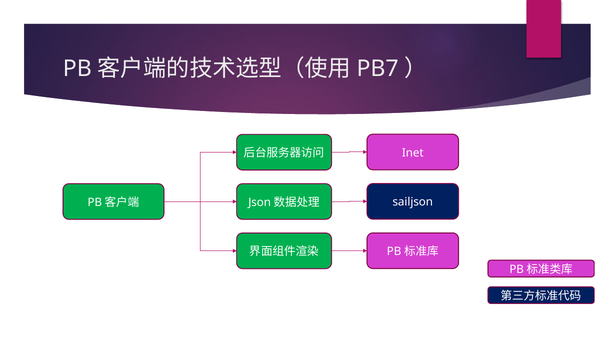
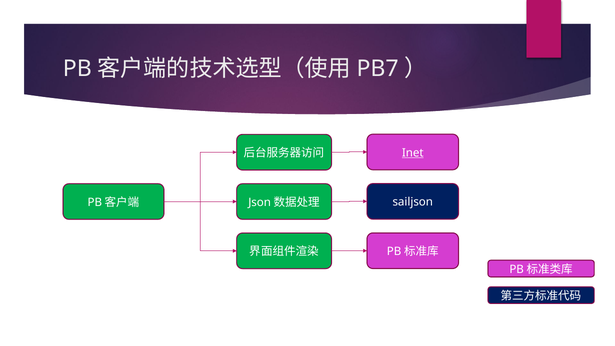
Inet underline: none -> present
